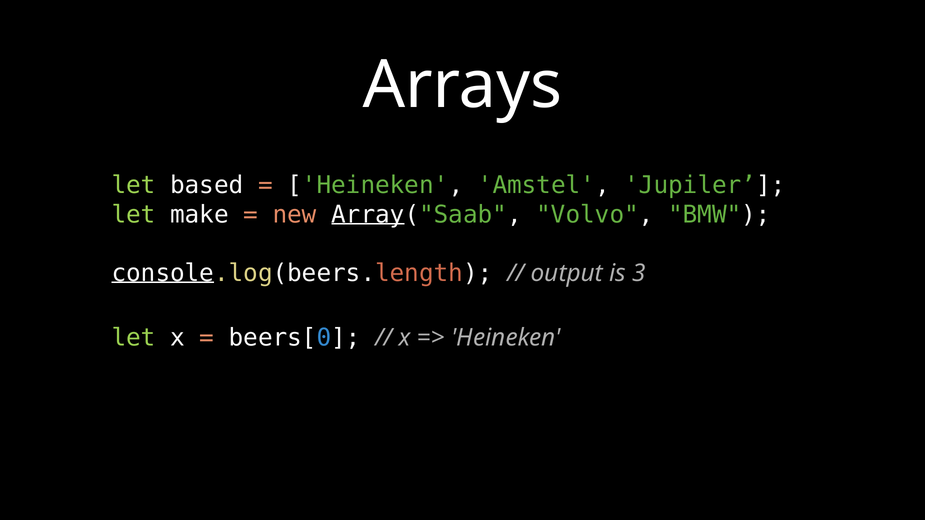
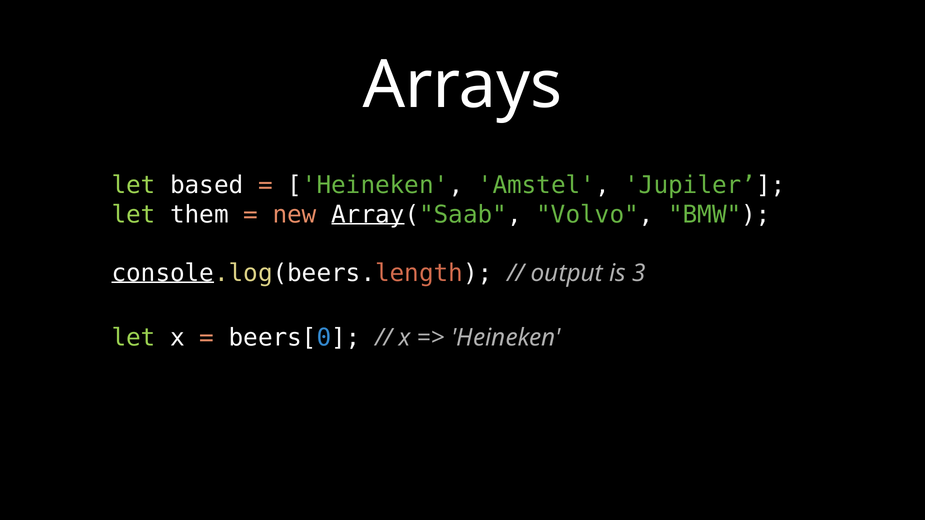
make: make -> them
